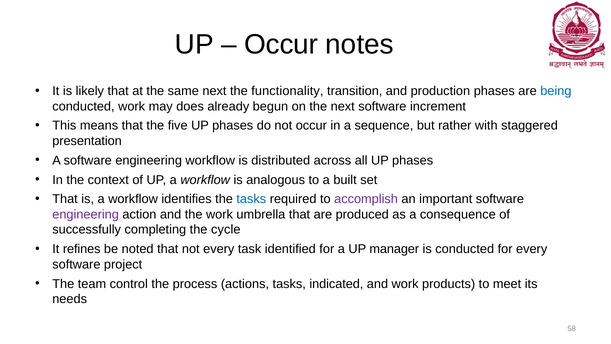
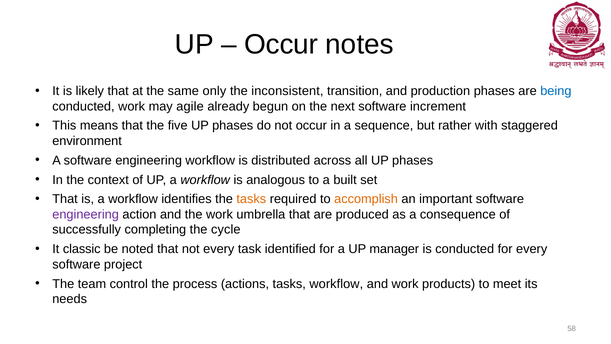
same next: next -> only
functionality: functionality -> inconsistent
does: does -> agile
presentation: presentation -> environment
tasks at (251, 199) colour: blue -> orange
accomplish colour: purple -> orange
refines: refines -> classic
tasks indicated: indicated -> workflow
